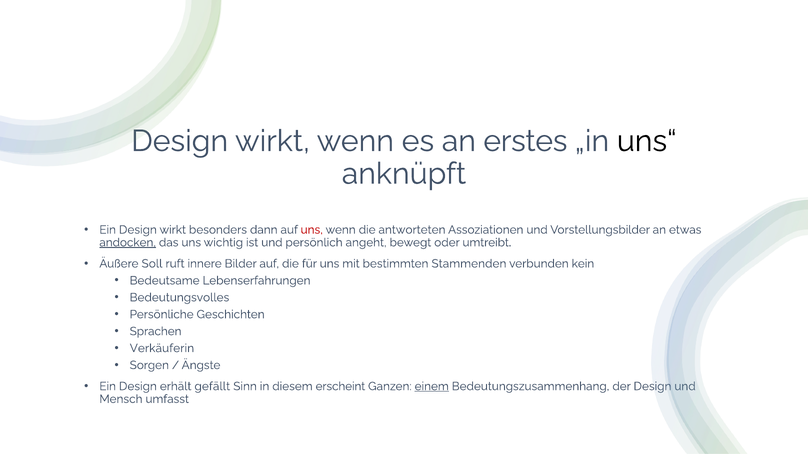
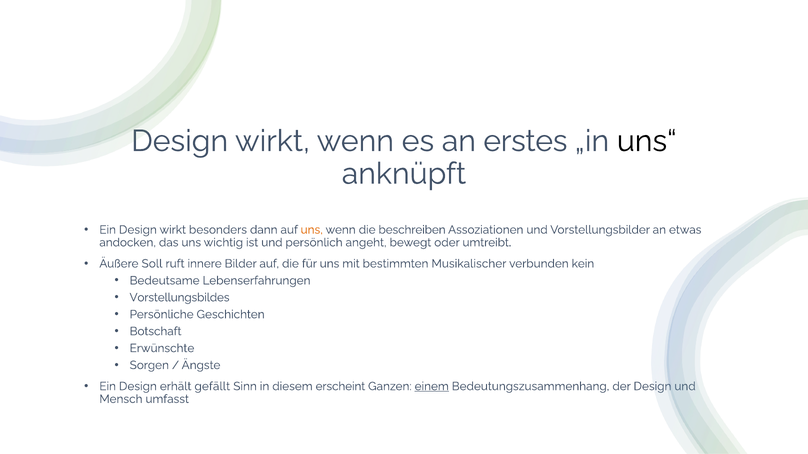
uns at (312, 230) colour: red -> orange
antworteten: antworteten -> beschreiben
andocken underline: present -> none
Stammenden: Stammenden -> Musikalischer
Bedeutungsvolles: Bedeutungsvolles -> Vorstellungsbildes
Sprachen: Sprachen -> Botschaft
Verkäuferin: Verkäuferin -> Erwünschte
